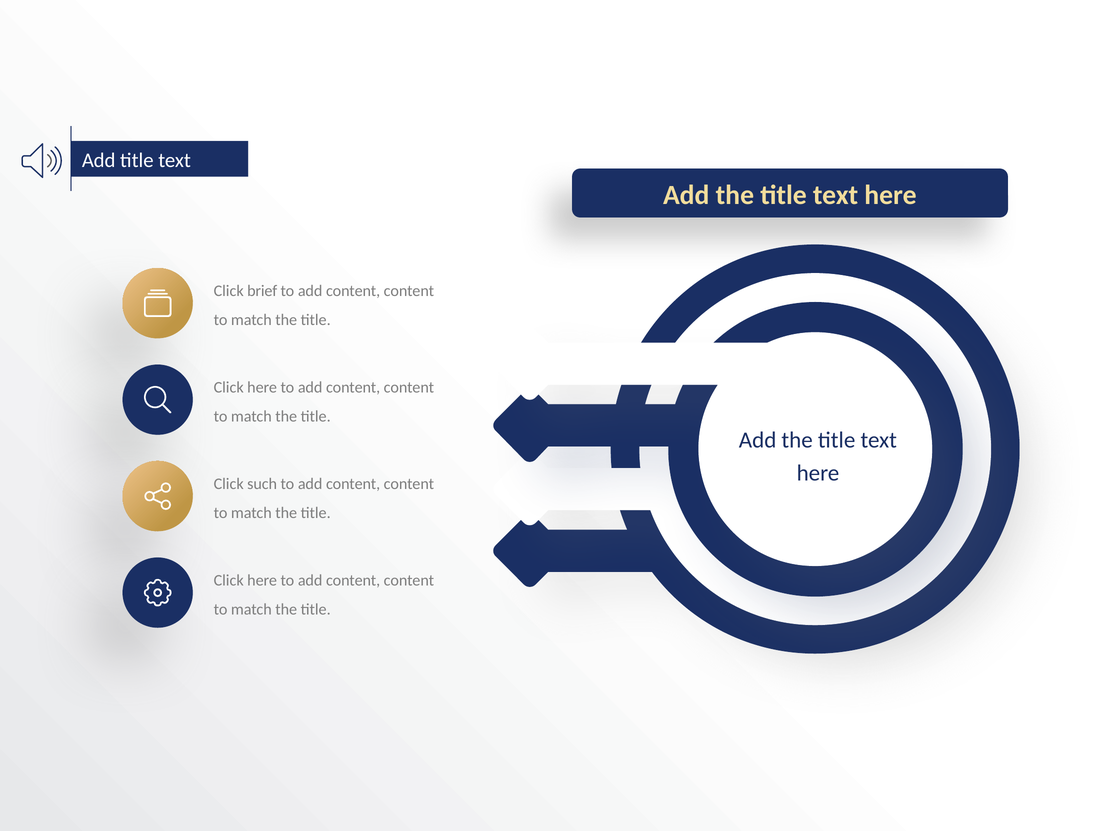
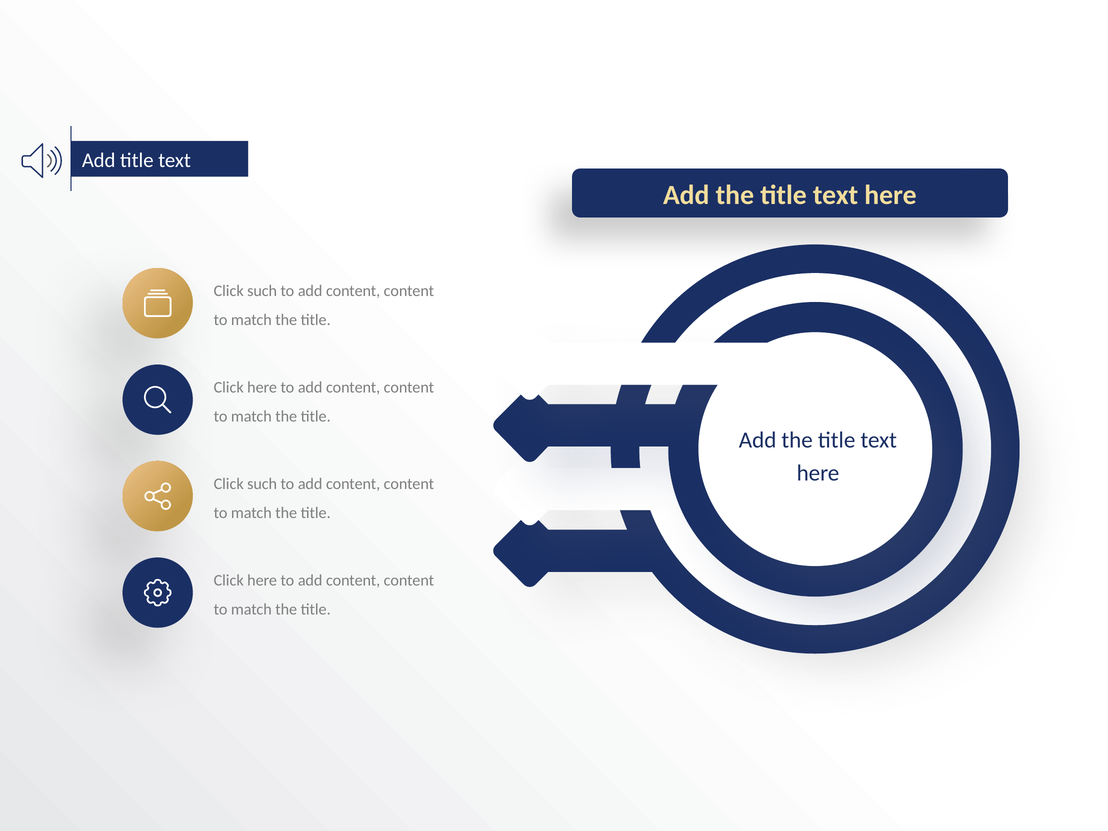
brief at (262, 291): brief -> such
